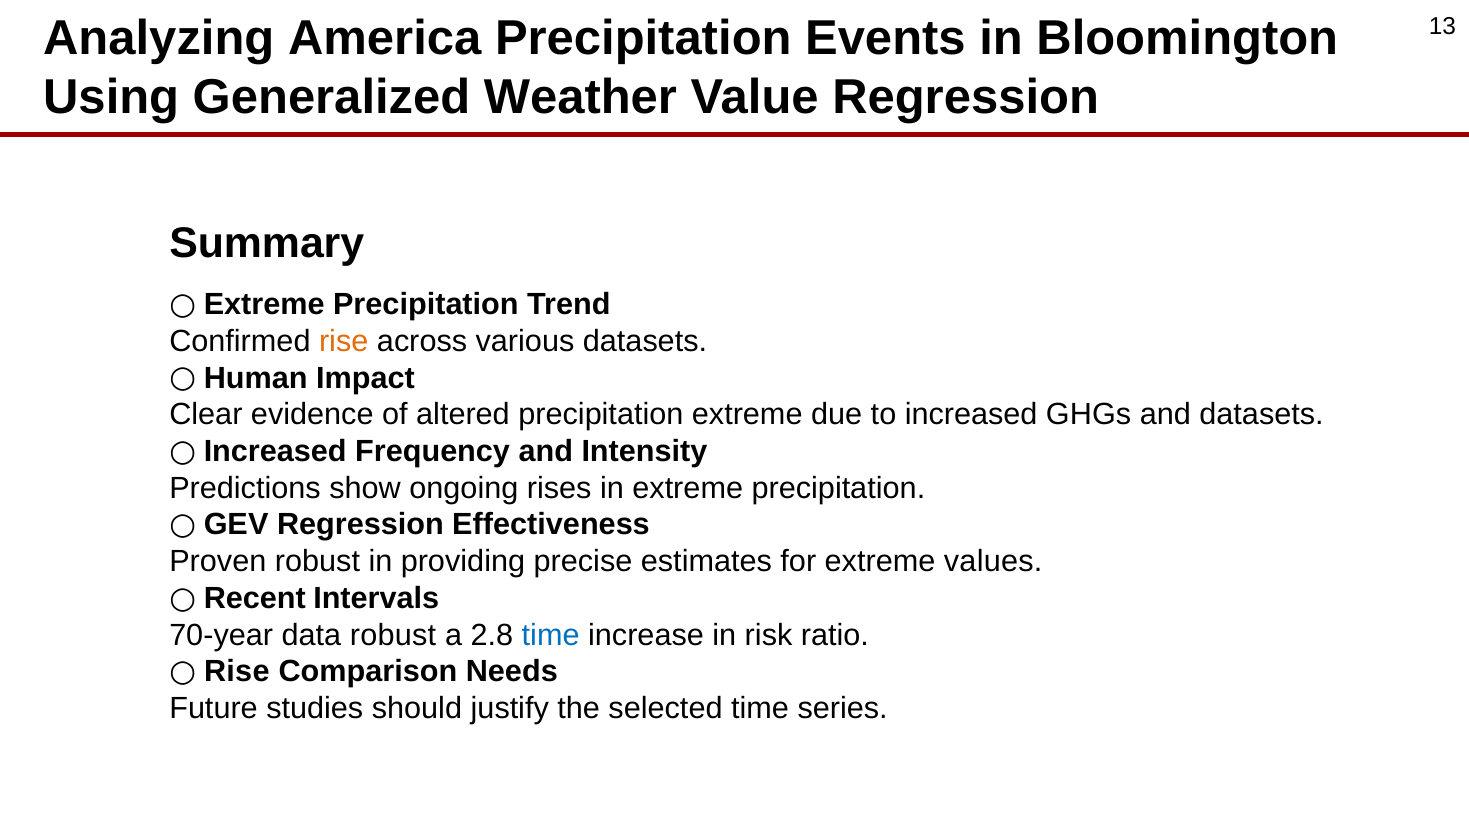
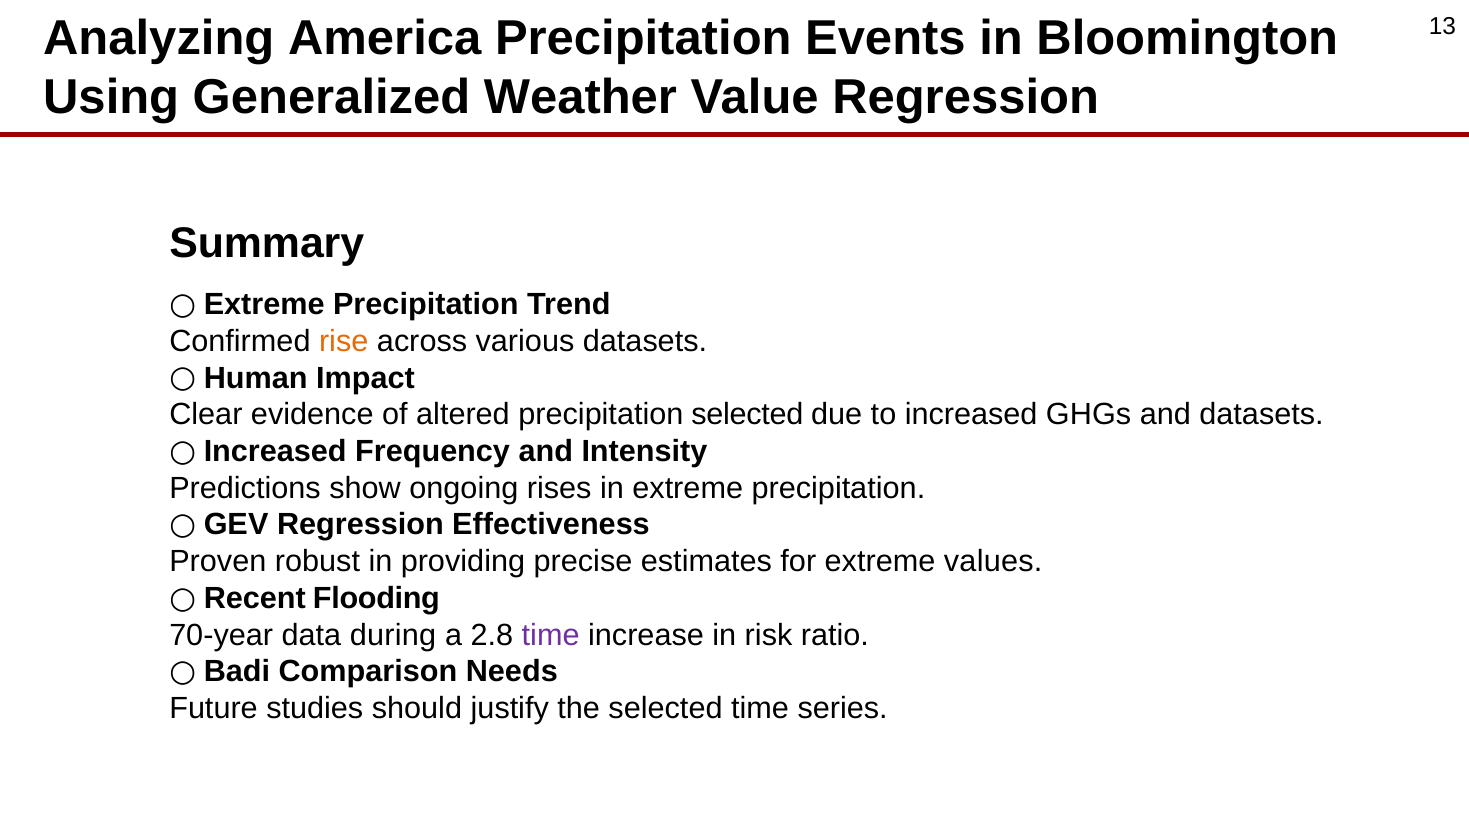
precipitation extreme: extreme -> selected
Intervals: Intervals -> Flooding
data robust: robust -> during
time at (551, 635) colour: blue -> purple
Rise at (237, 672): Rise -> Badi
